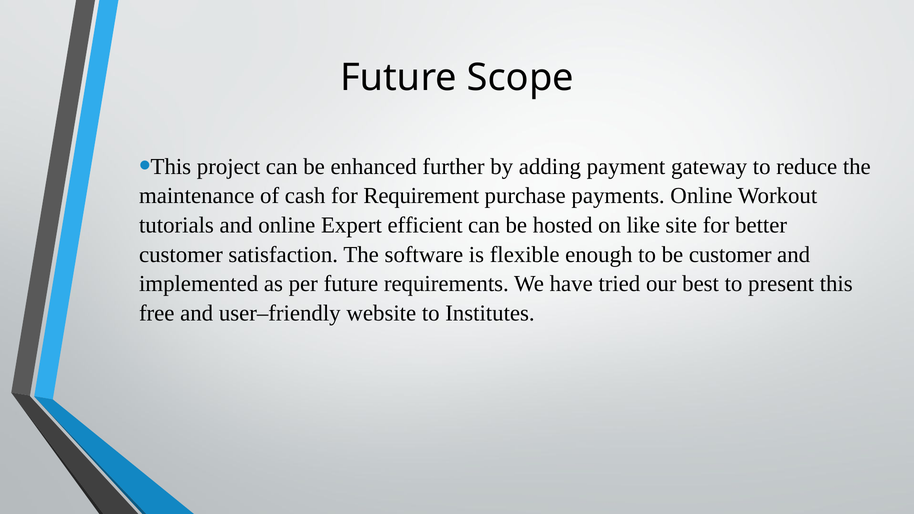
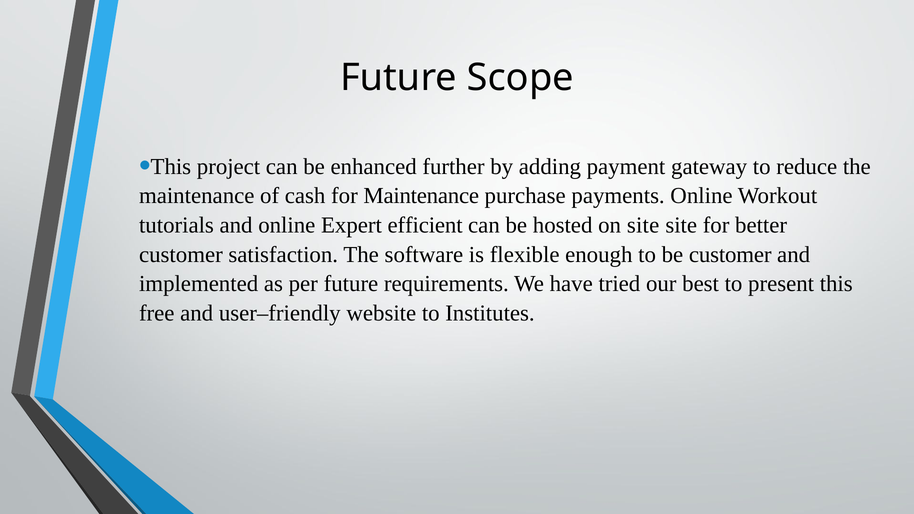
for Requirement: Requirement -> Maintenance
on like: like -> site
